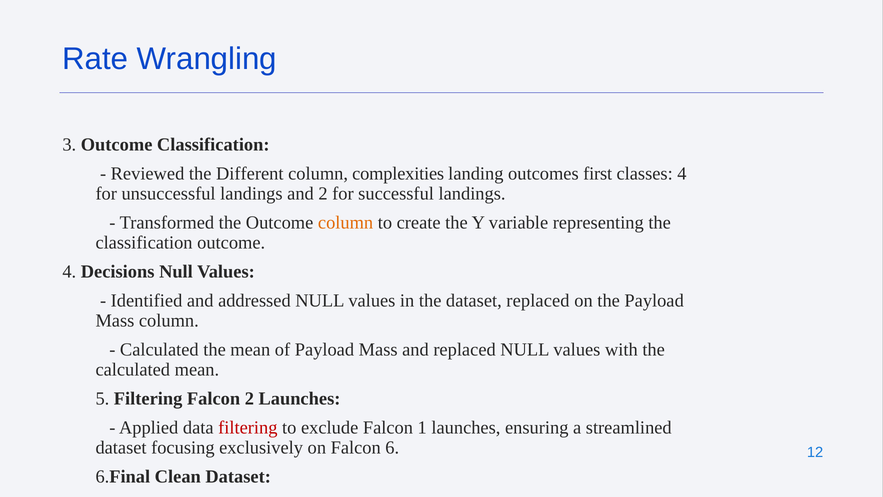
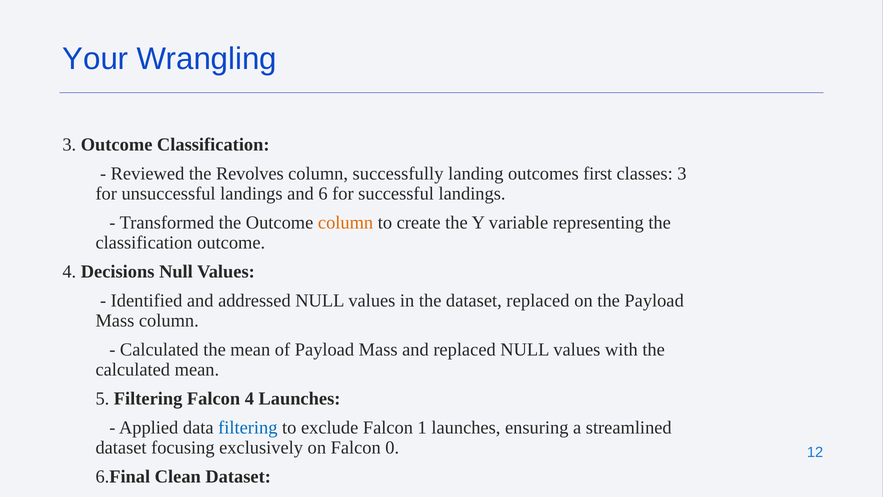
Rate: Rate -> Your
Different: Different -> Revolves
complexities: complexities -> successfully
classes 4: 4 -> 3
and 2: 2 -> 6
Falcon 2: 2 -> 4
filtering at (248, 428) colour: red -> blue
6: 6 -> 0
